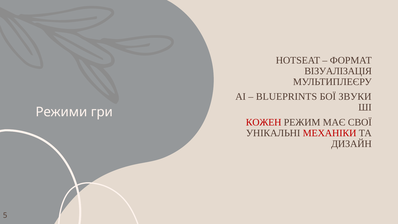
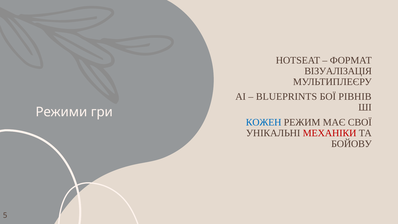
ЗВУКИ: ЗВУКИ -> РІВНІВ
КОЖЕН colour: red -> blue
ДИЗАЙН: ДИЗАЙН -> БОЙОВУ
